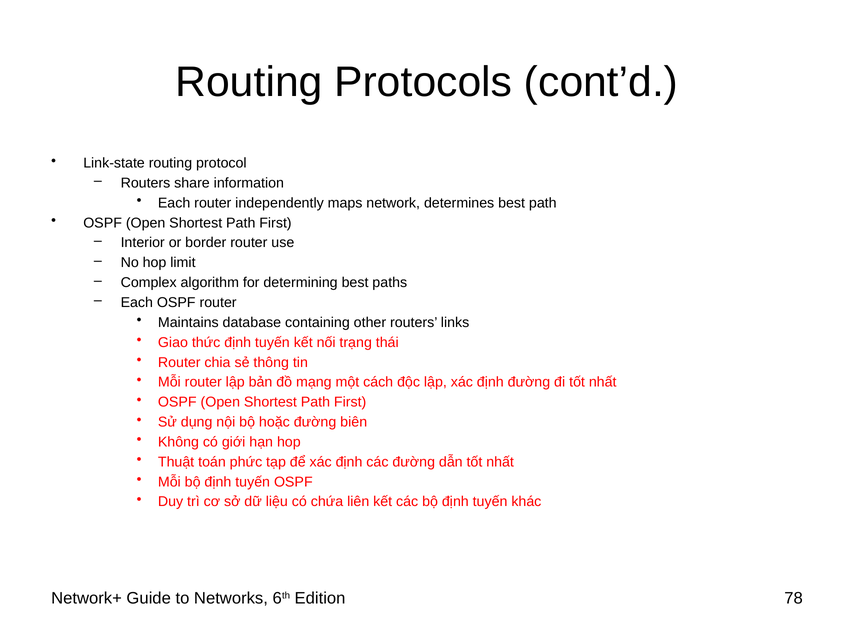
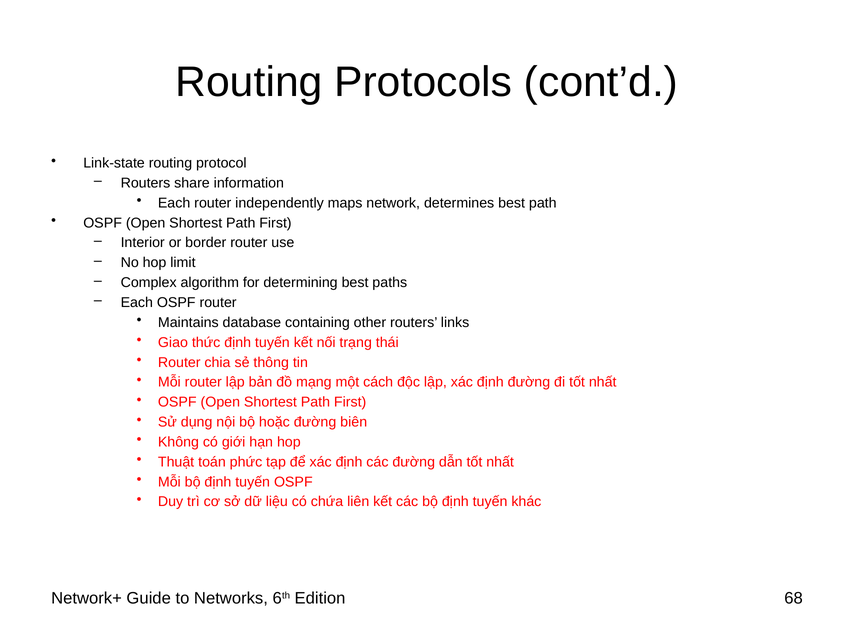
78: 78 -> 68
